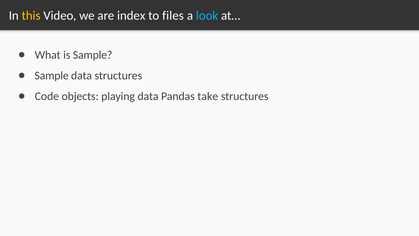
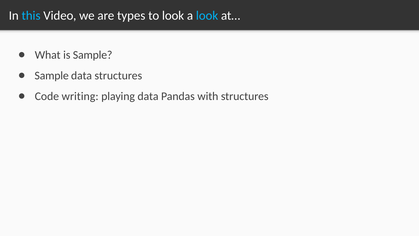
this colour: yellow -> light blue
index: index -> types
to files: files -> look
objects: objects -> writing
take: take -> with
